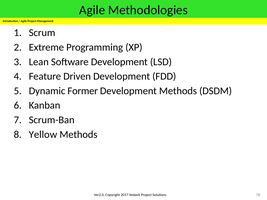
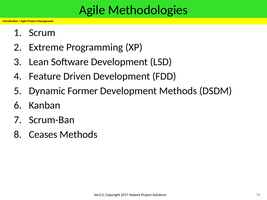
Yellow: Yellow -> Ceases
